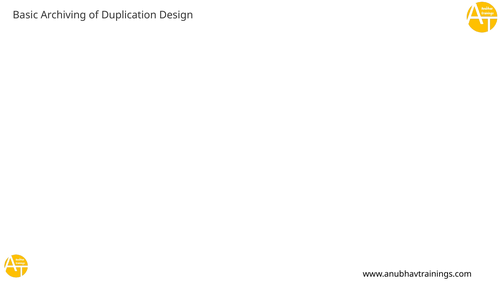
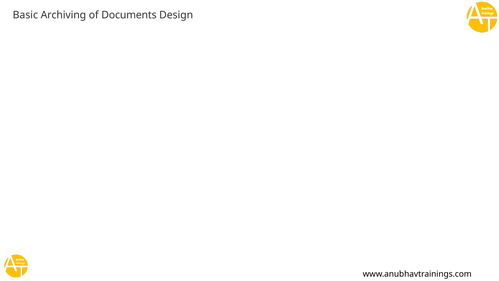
Duplication: Duplication -> Documents
